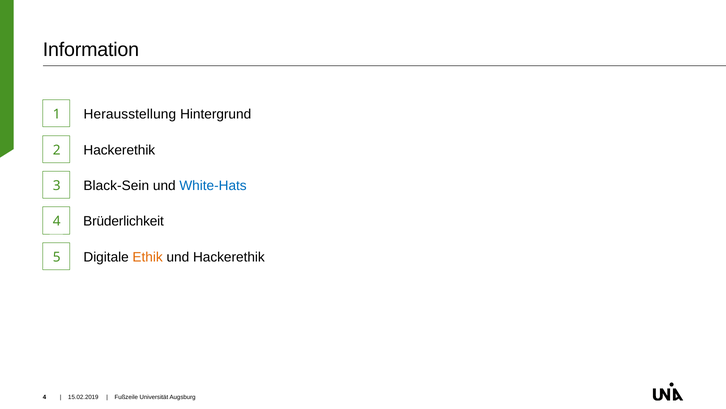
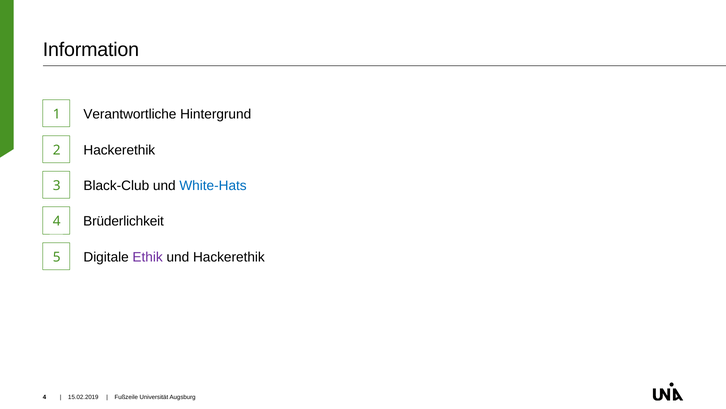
Herausstellung: Herausstellung -> Verantwortliche
Black-Sein: Black-Sein -> Black-Club
Ethik colour: orange -> purple
